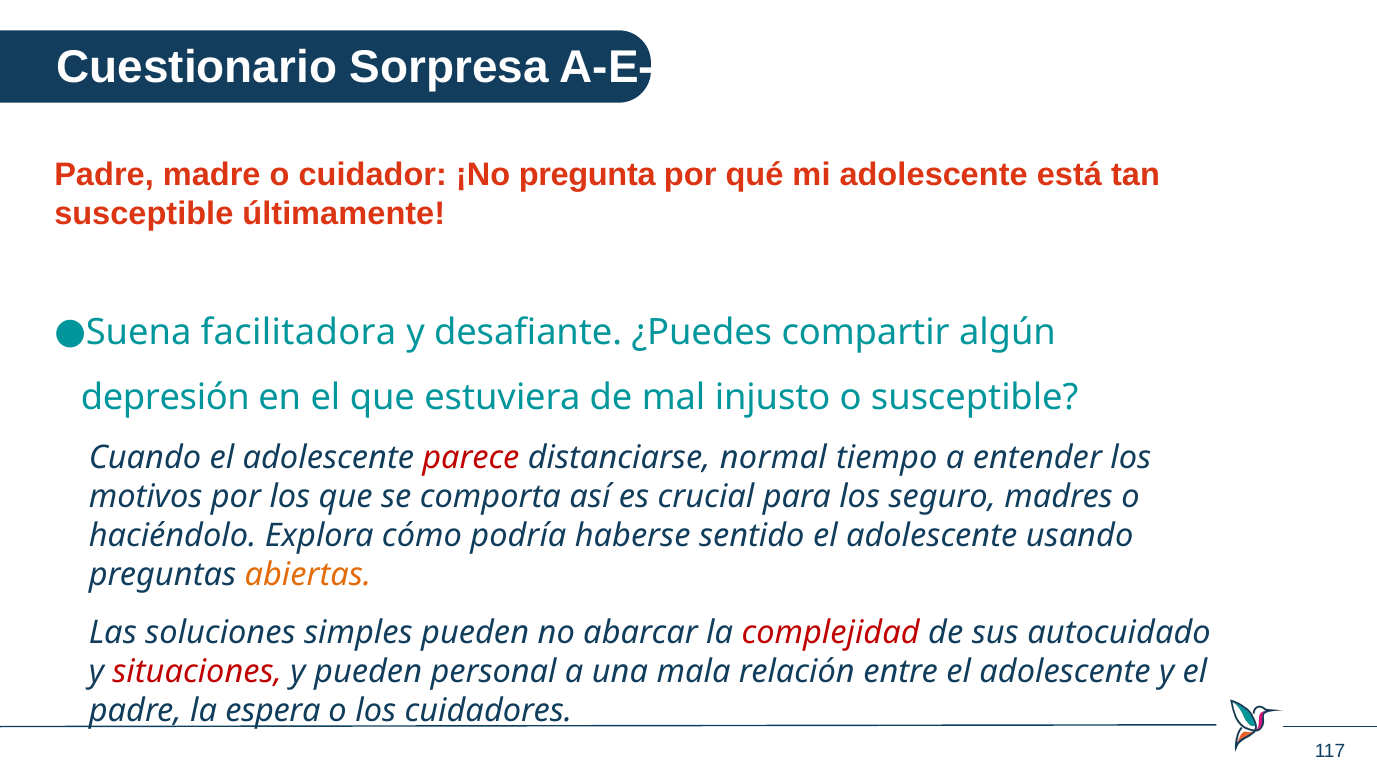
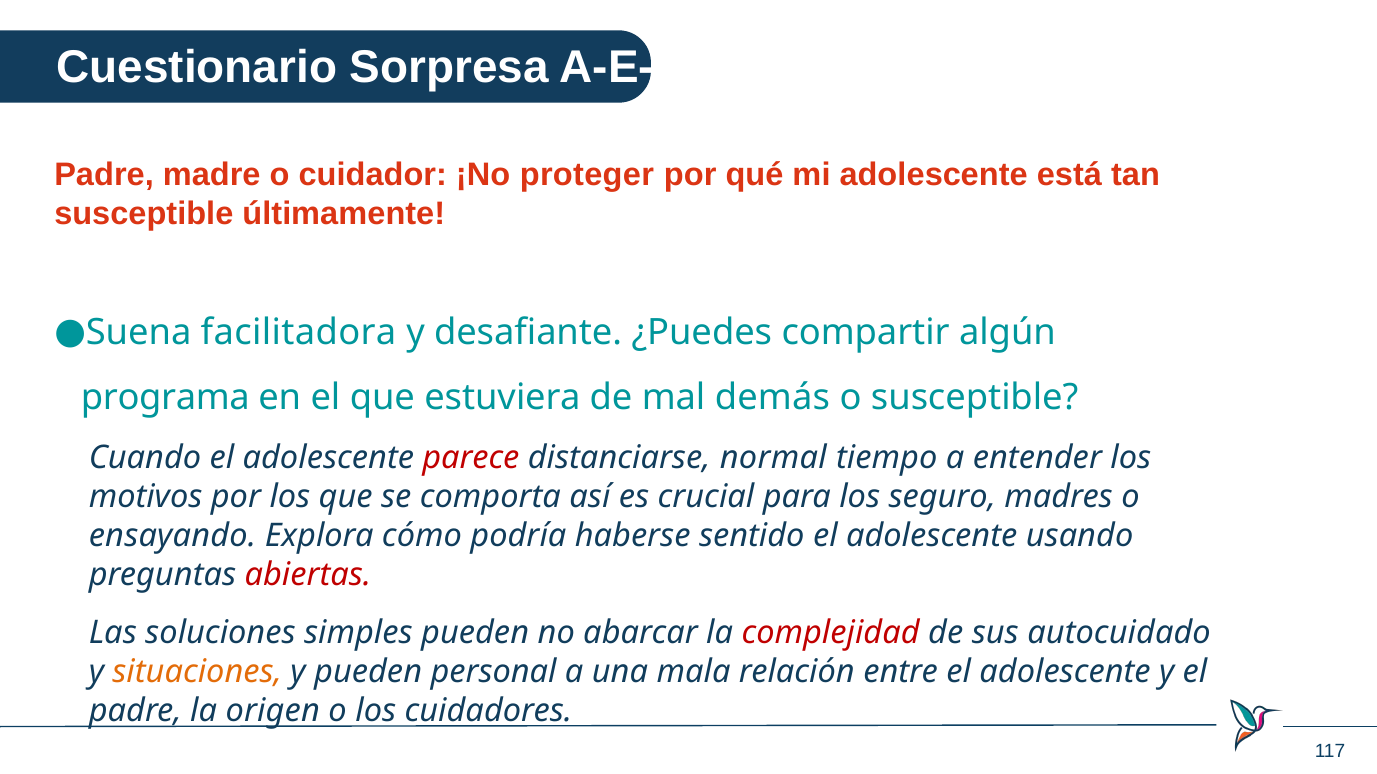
pregunta: pregunta -> proteger
depresión: depresión -> programa
injusto: injusto -> demás
haciéndolo: haciéndolo -> ensayando
abiertas colour: orange -> red
situaciones colour: red -> orange
espera: espera -> origen
